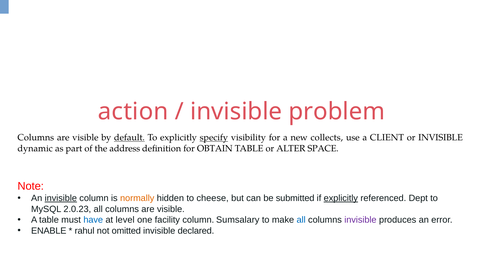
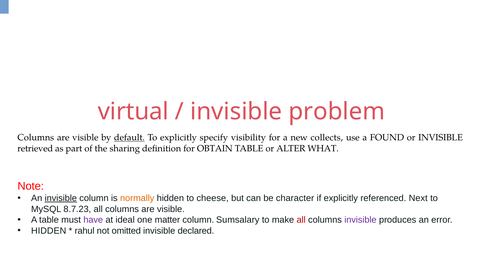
action: action -> virtual
specify underline: present -> none
CLIENT: CLIENT -> FOUND
dynamic: dynamic -> retrieved
address: address -> sharing
SPACE: SPACE -> WHAT
submitted: submitted -> character
explicitly at (341, 199) underline: present -> none
Dept: Dept -> Next
2.0.23: 2.0.23 -> 8.7.23
have colour: blue -> purple
level: level -> ideal
facility: facility -> matter
all at (301, 220) colour: blue -> red
ENABLE at (49, 231): ENABLE -> HIDDEN
